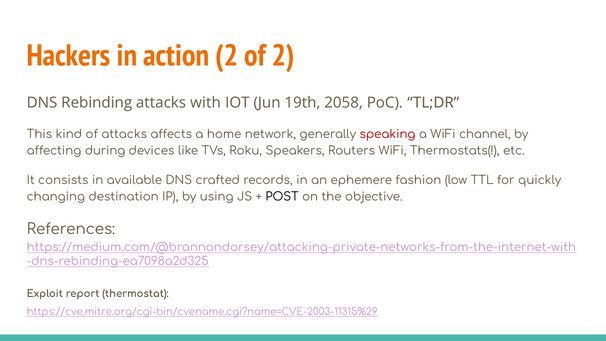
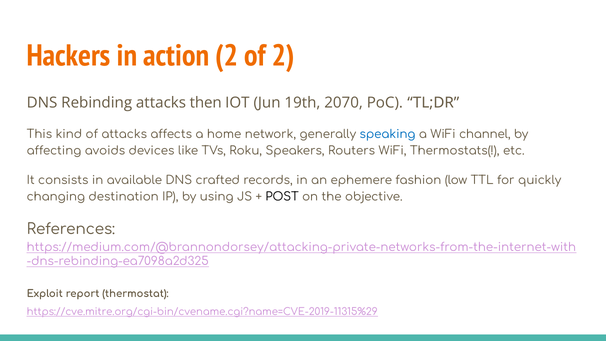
with: with -> then
2058: 2058 -> 2070
speaking colour: red -> blue
during: during -> avoids
https://cve.mitre.org/cgi-bin/cvename.cgi?name=CVE-2003-11315%29: https://cve.mitre.org/cgi-bin/cvename.cgi?name=CVE-2003-11315%29 -> https://cve.mitre.org/cgi-bin/cvename.cgi?name=CVE-2019-11315%29
